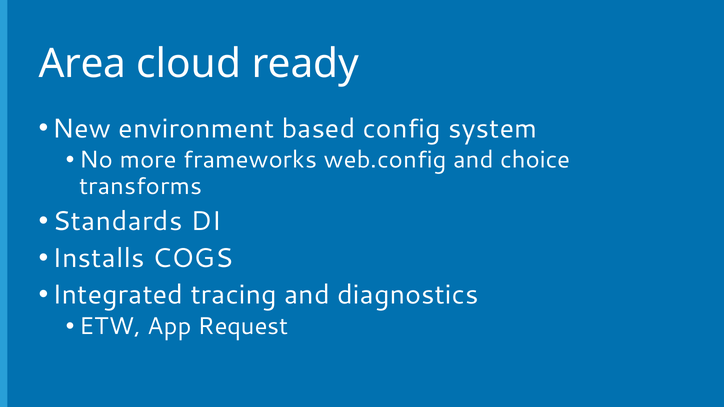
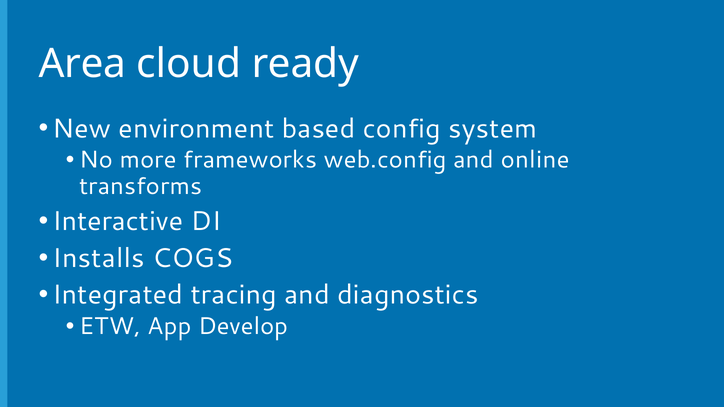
choice: choice -> online
Standards: Standards -> Interactive
Request: Request -> Develop
